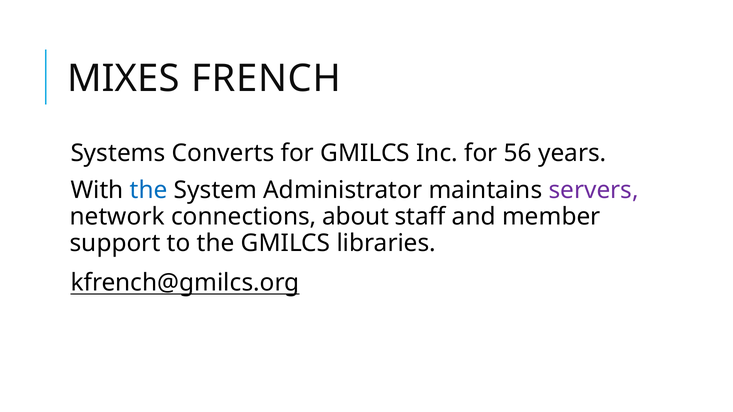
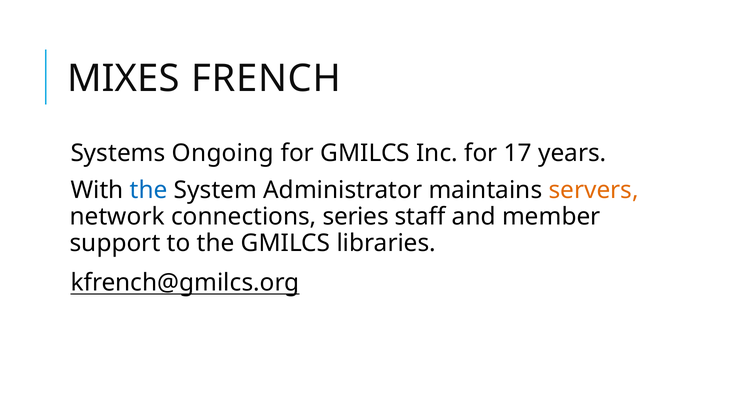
Converts: Converts -> Ongoing
56: 56 -> 17
servers colour: purple -> orange
about: about -> series
